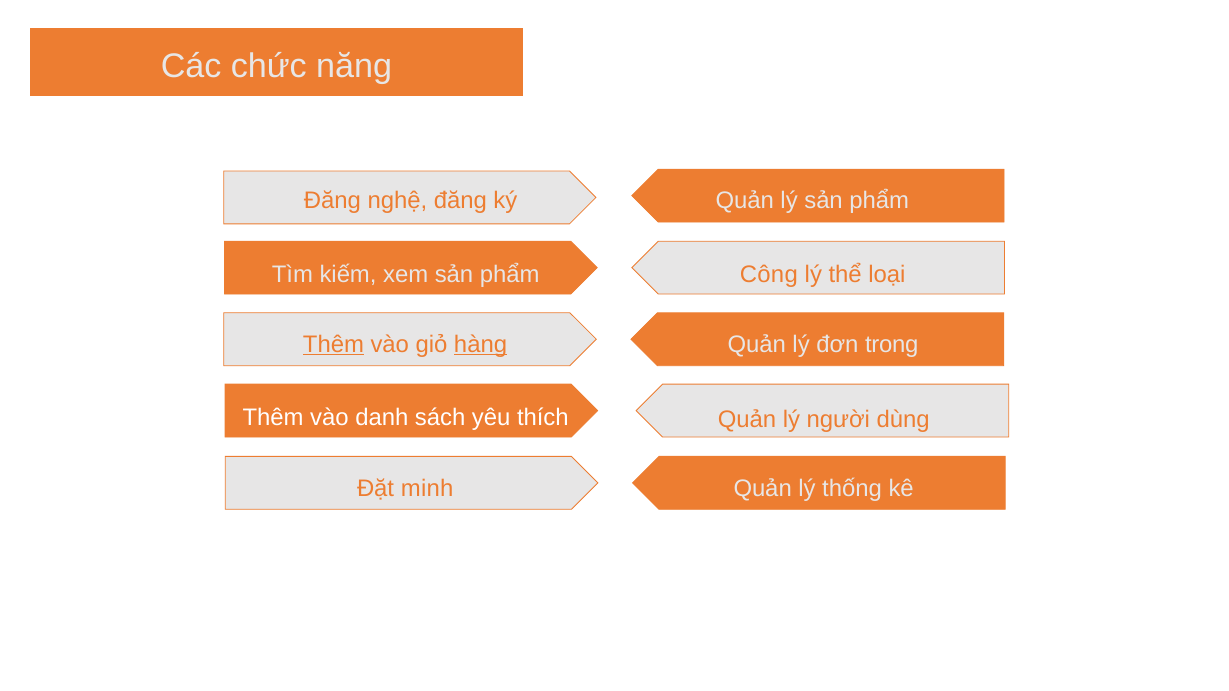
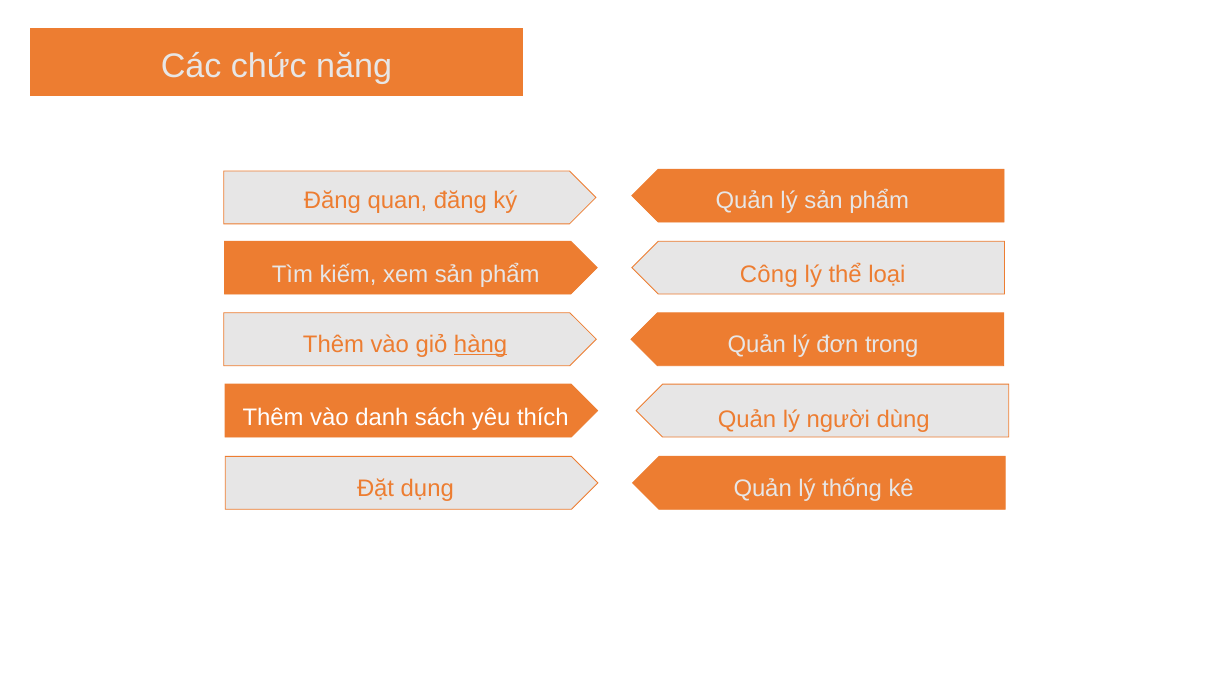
nghệ: nghệ -> quan
Thêm at (333, 344) underline: present -> none
minh: minh -> dụng
